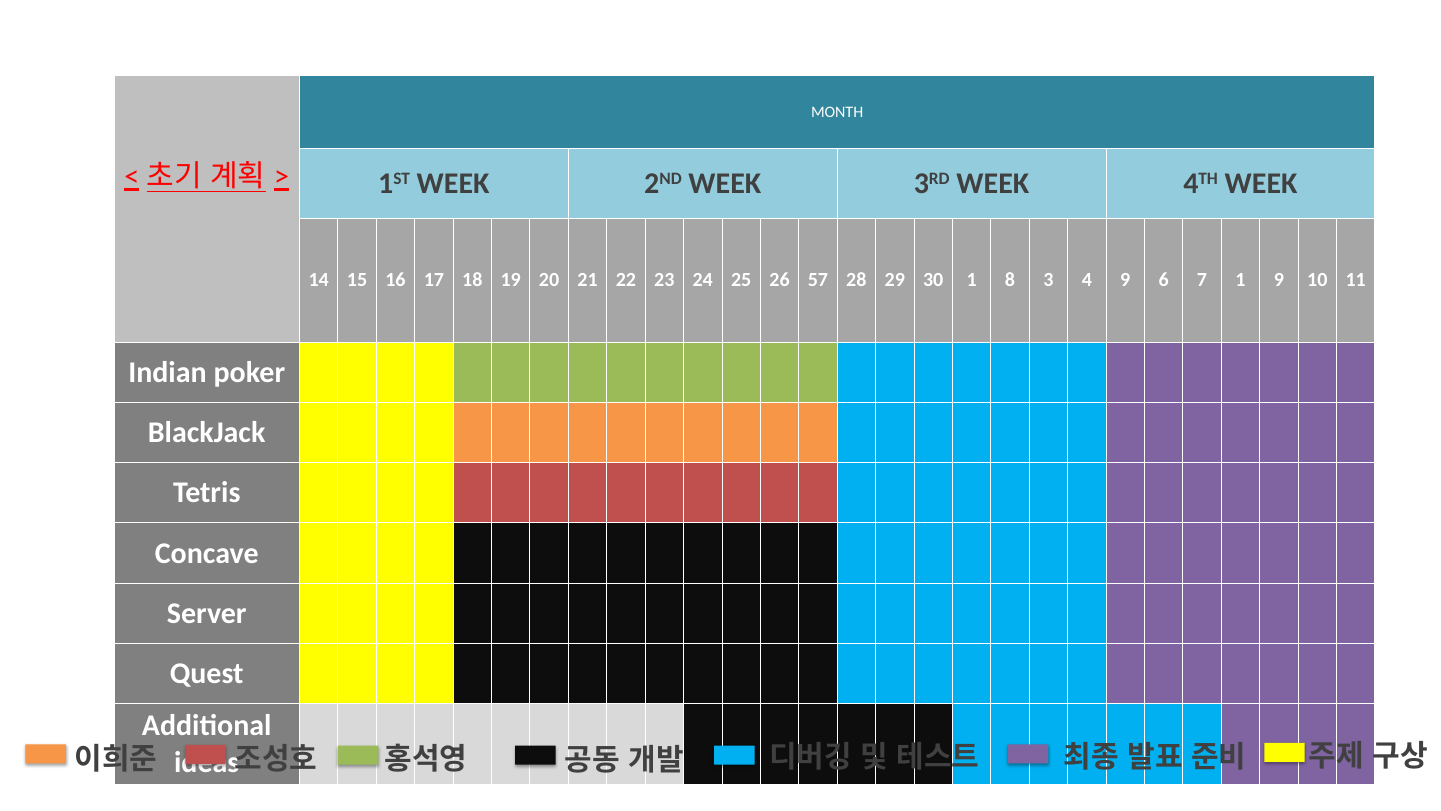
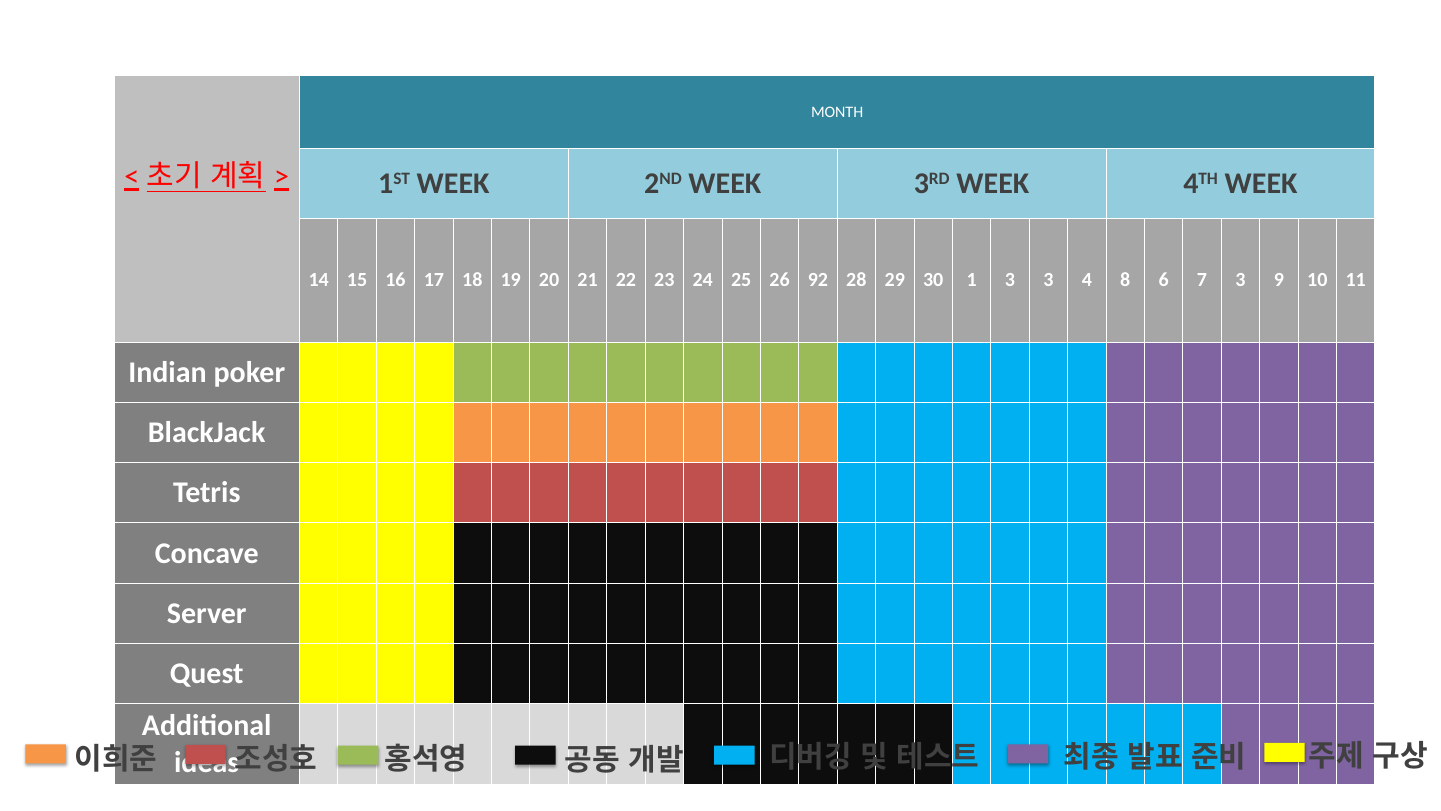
57: 57 -> 92
1 8: 8 -> 3
4 9: 9 -> 8
7 1: 1 -> 3
